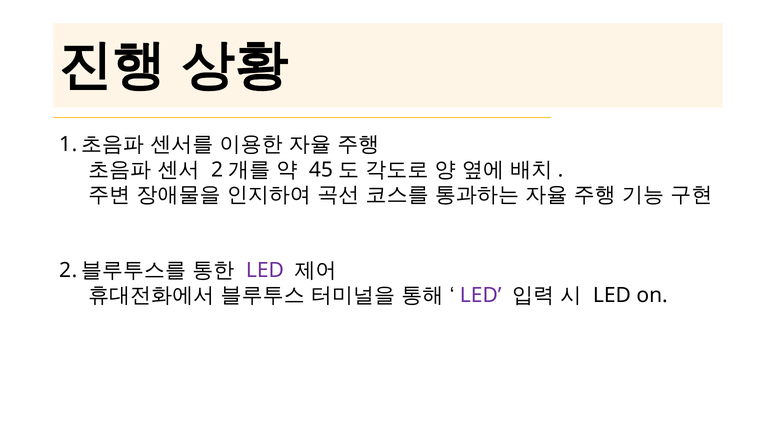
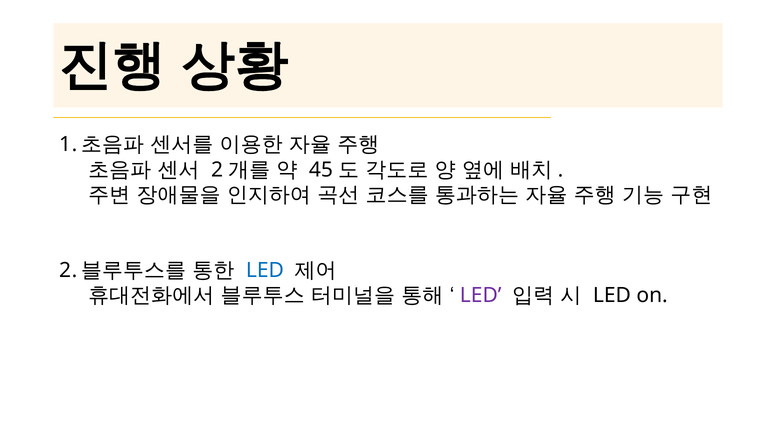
LED at (265, 271) colour: purple -> blue
